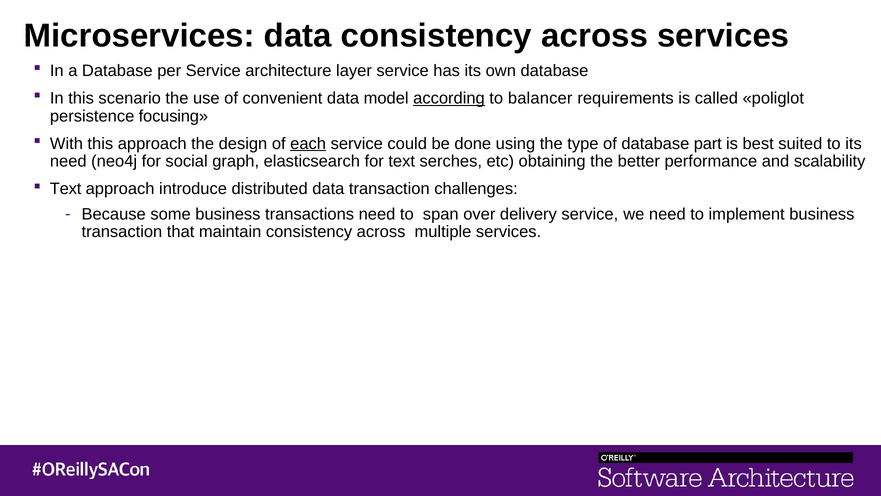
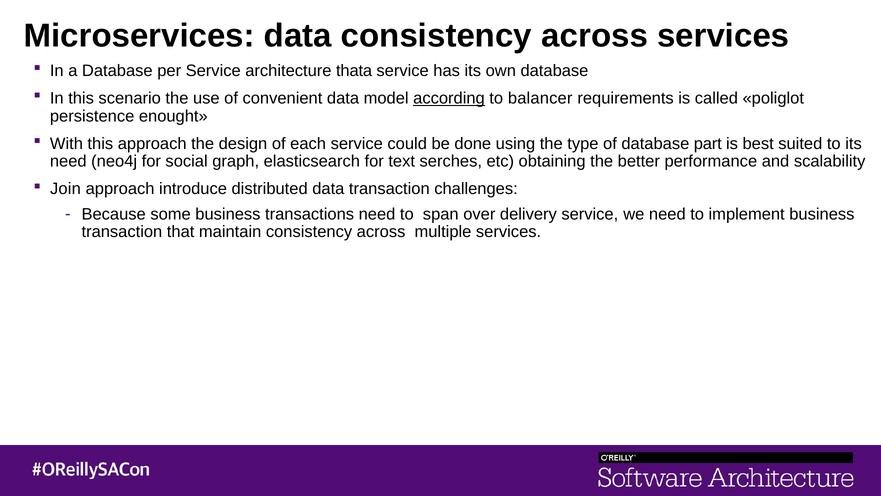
layer: layer -> thata
focusing: focusing -> enought
each underline: present -> none
Text at (66, 189): Text -> Join
